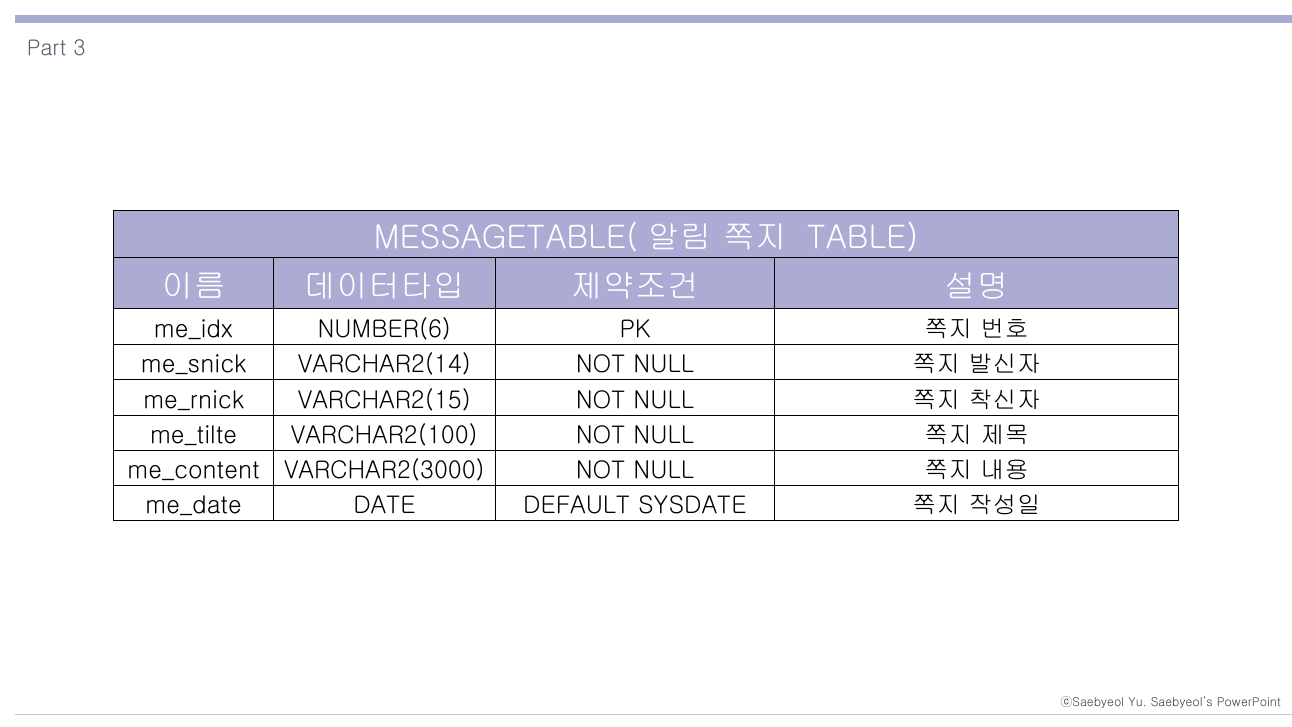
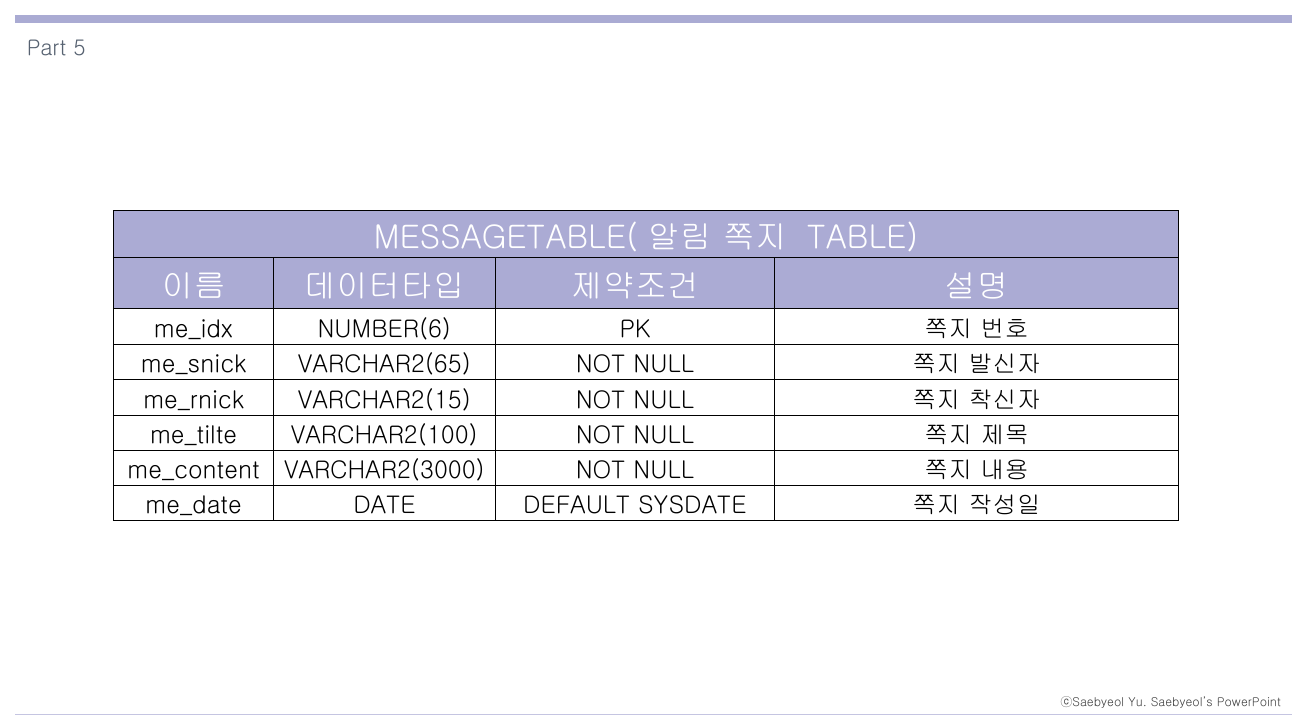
3: 3 -> 5
VARCHAR2(14: VARCHAR2(14 -> VARCHAR2(65
